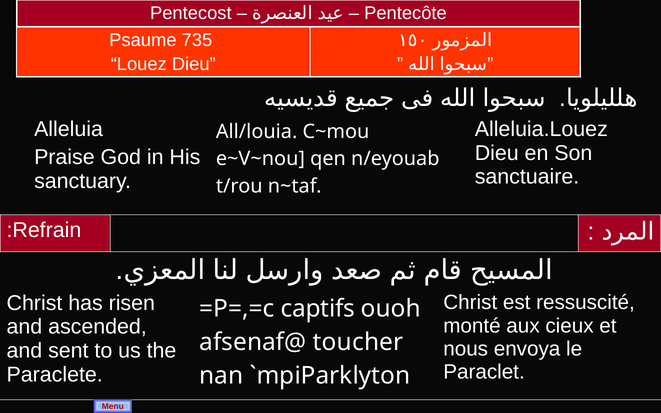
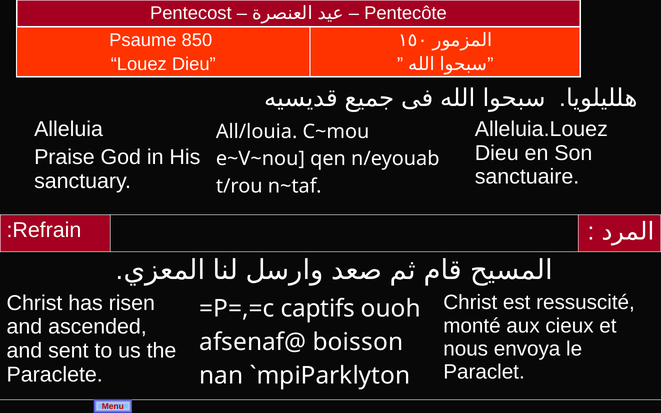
735: 735 -> 850
toucher: toucher -> boisson
